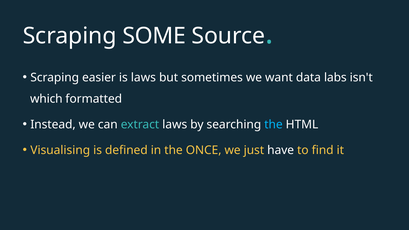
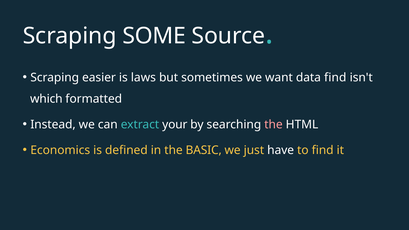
data labs: labs -> find
extract laws: laws -> your
the at (273, 125) colour: light blue -> pink
Visualising: Visualising -> Economics
ONCE: ONCE -> BASIC
